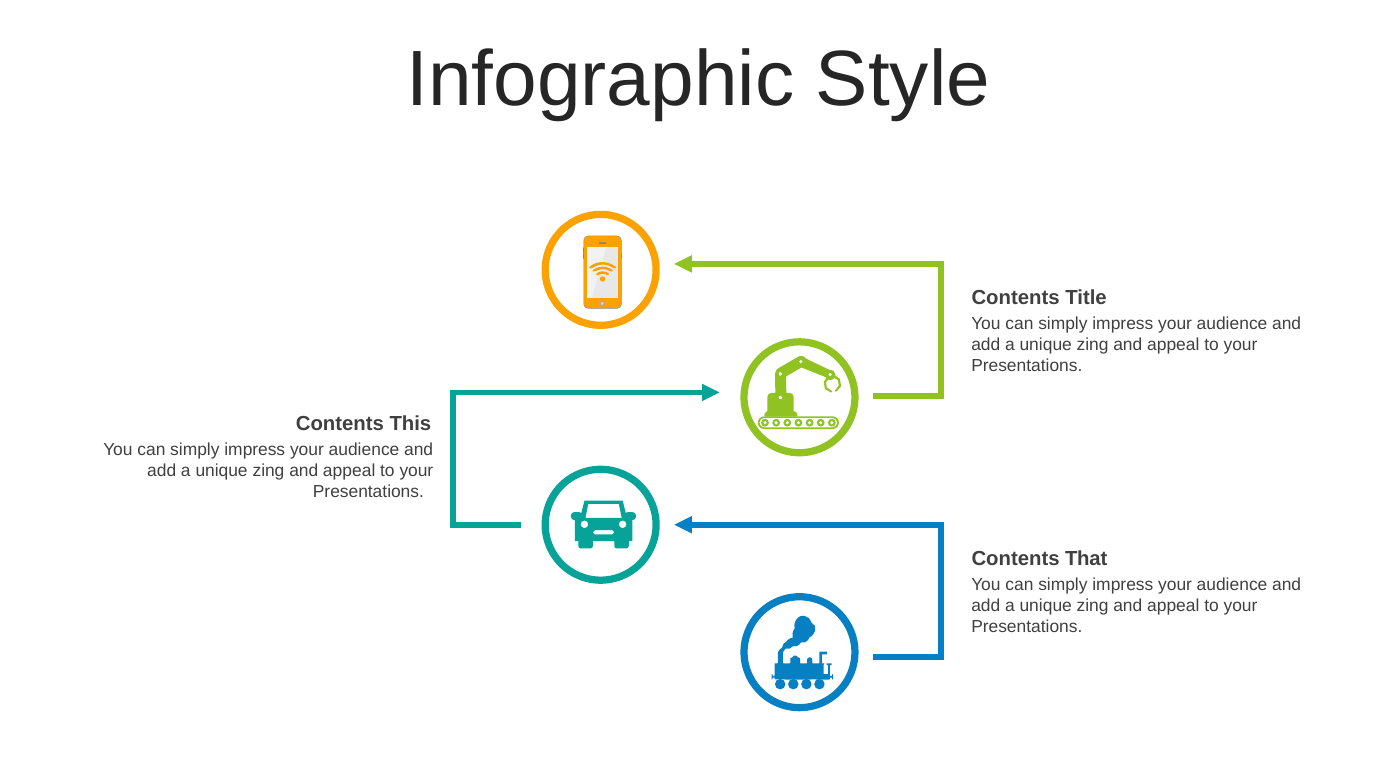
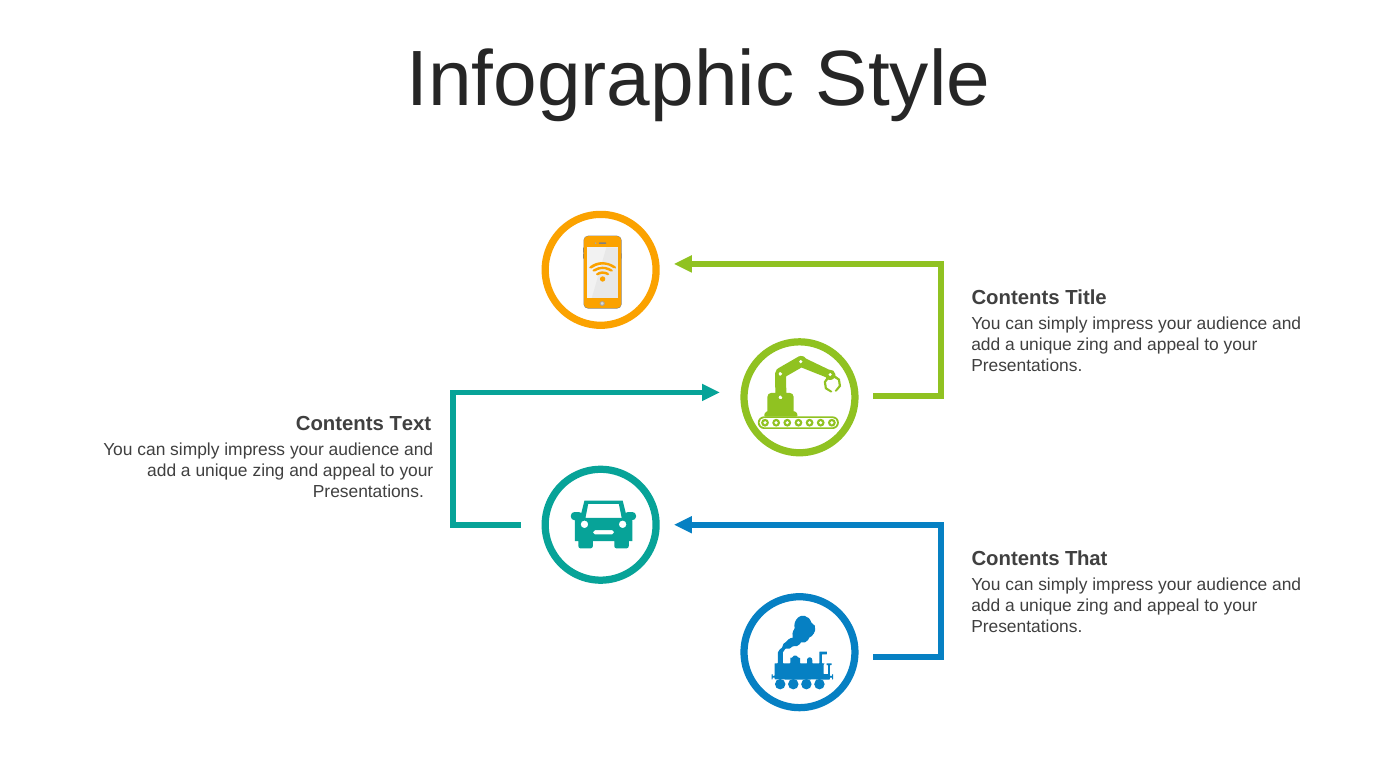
This: This -> Text
